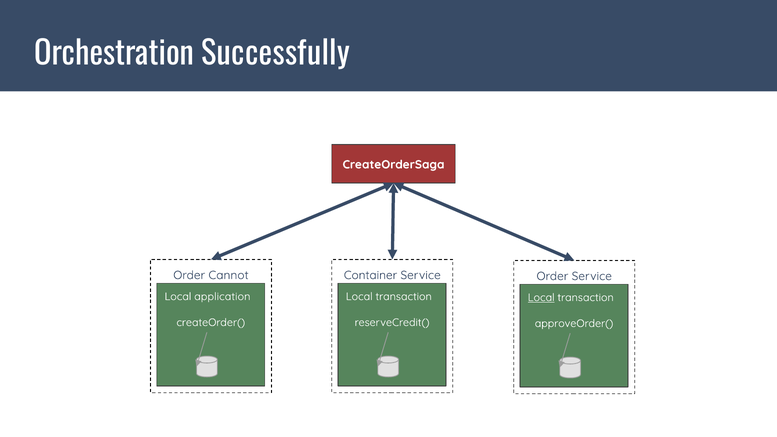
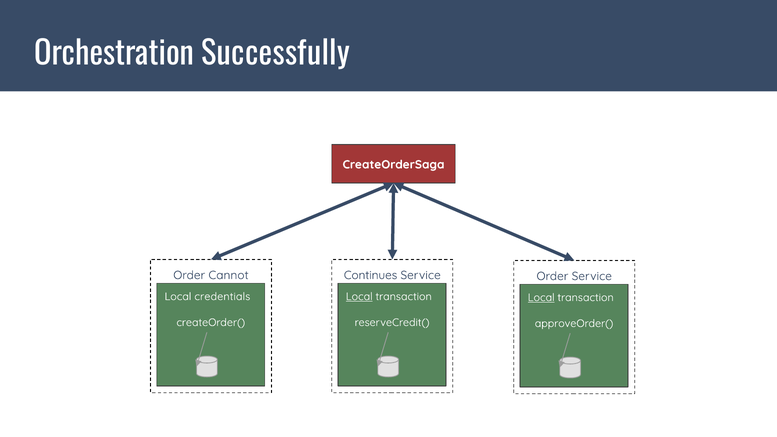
Container: Container -> Continues
application: application -> credentials
Local at (359, 297) underline: none -> present
